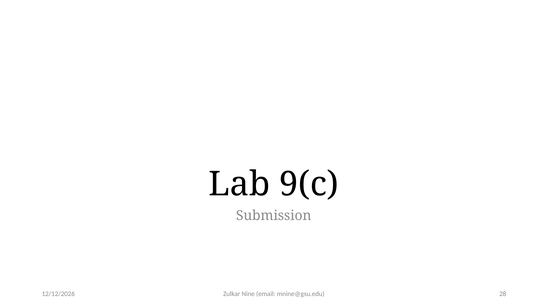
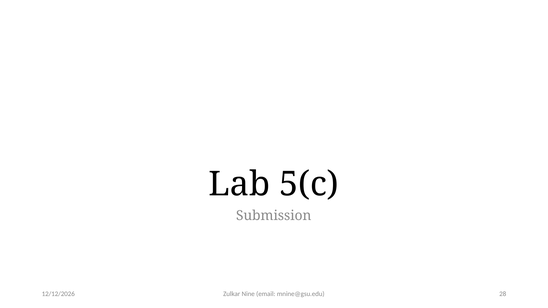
9(c: 9(c -> 5(c
